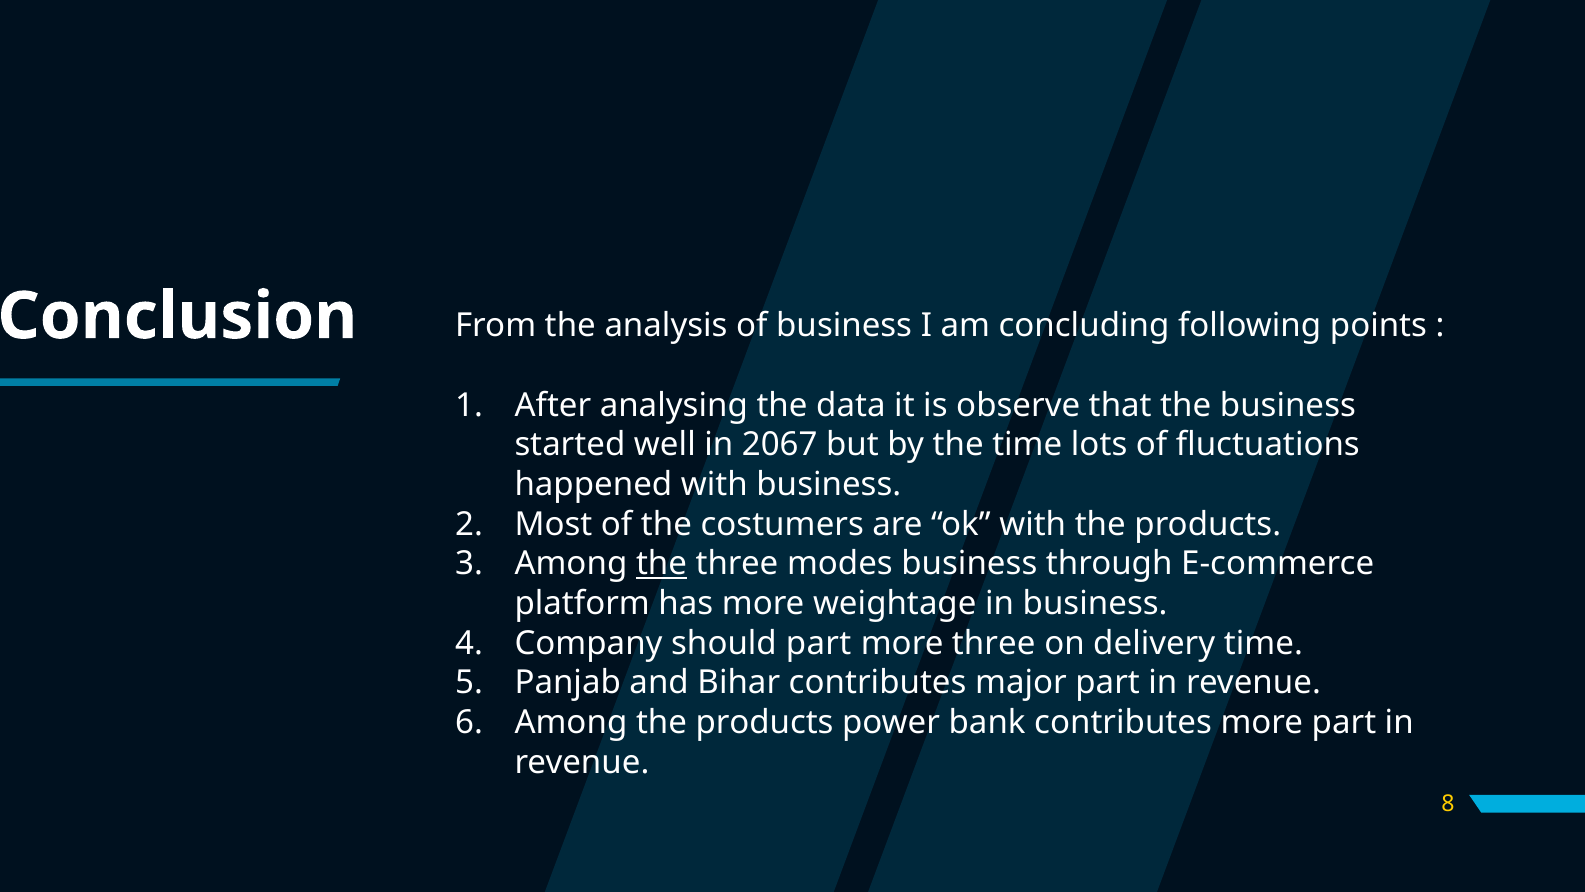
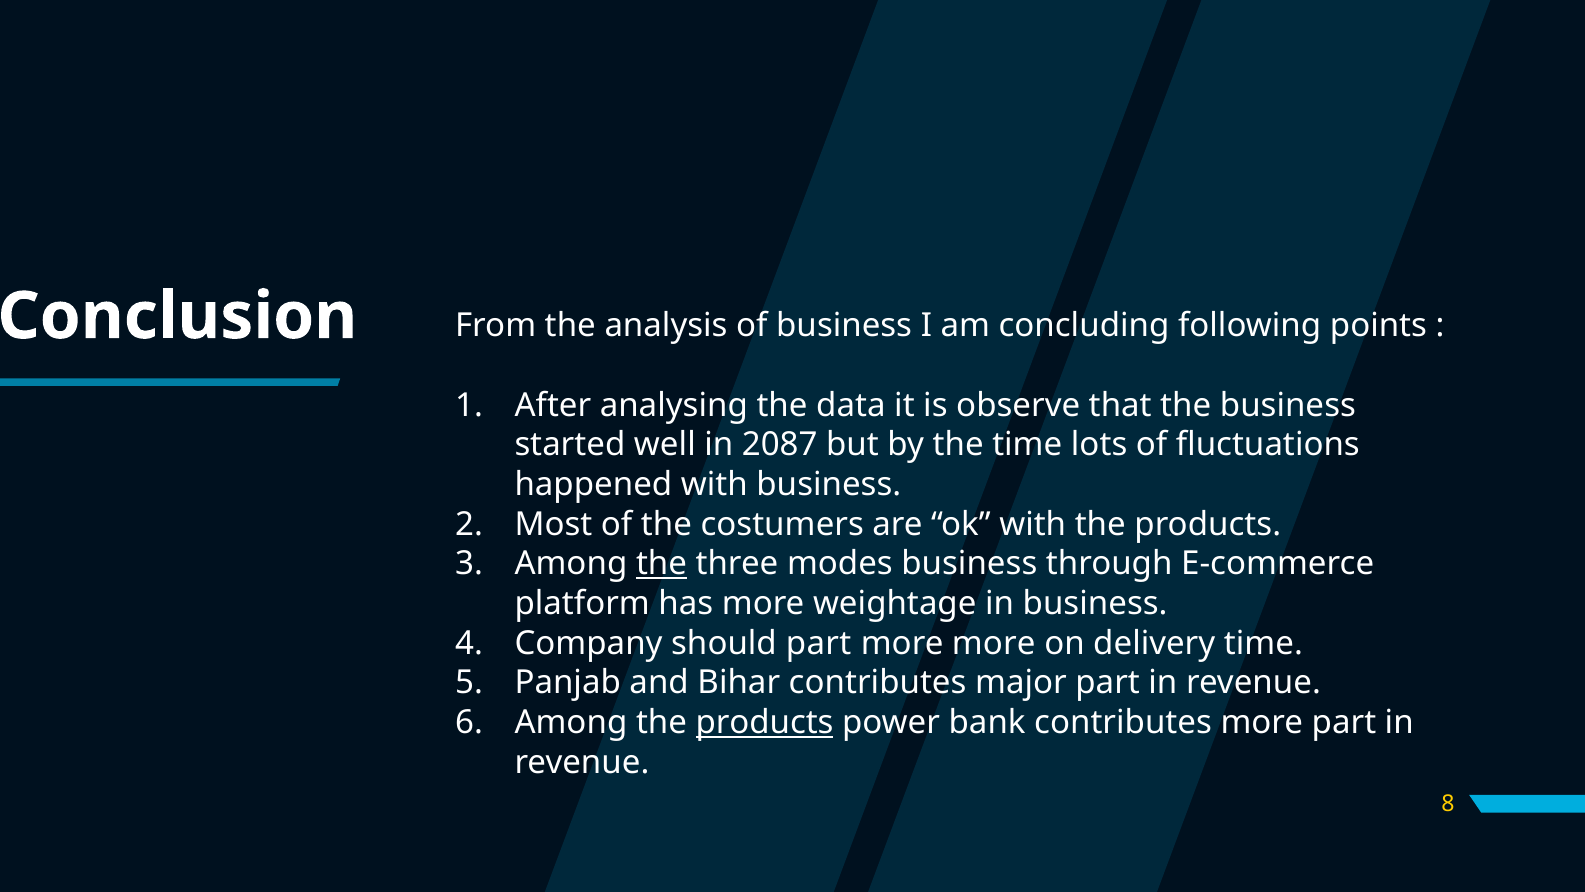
2067: 2067 -> 2087
more three: three -> more
products at (765, 722) underline: none -> present
